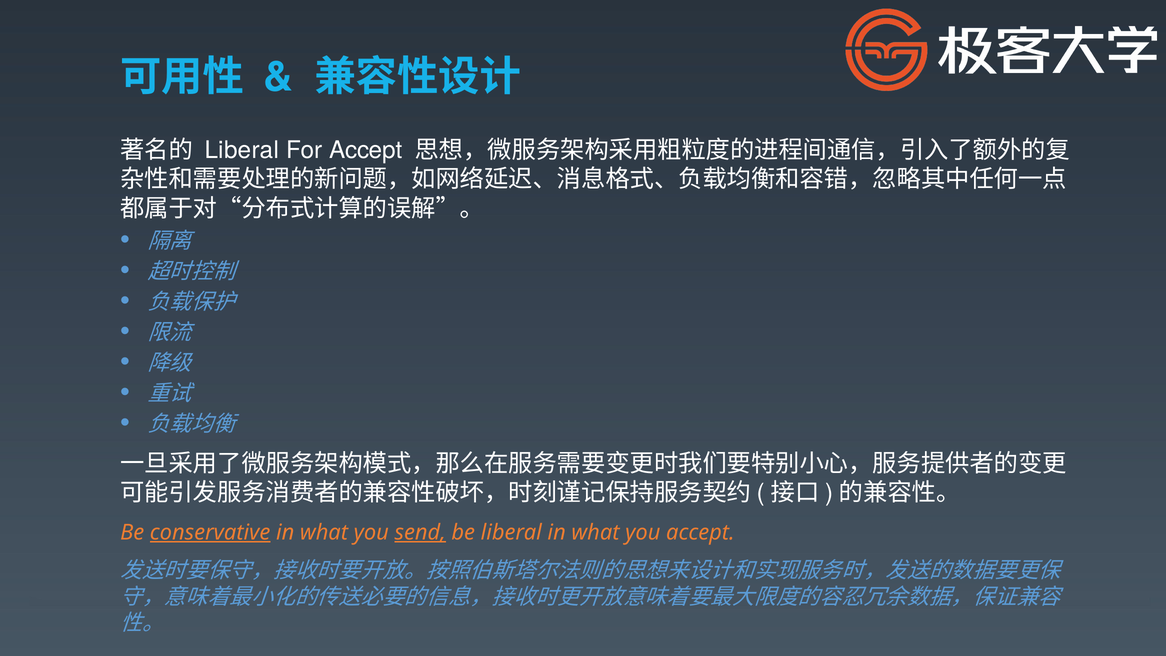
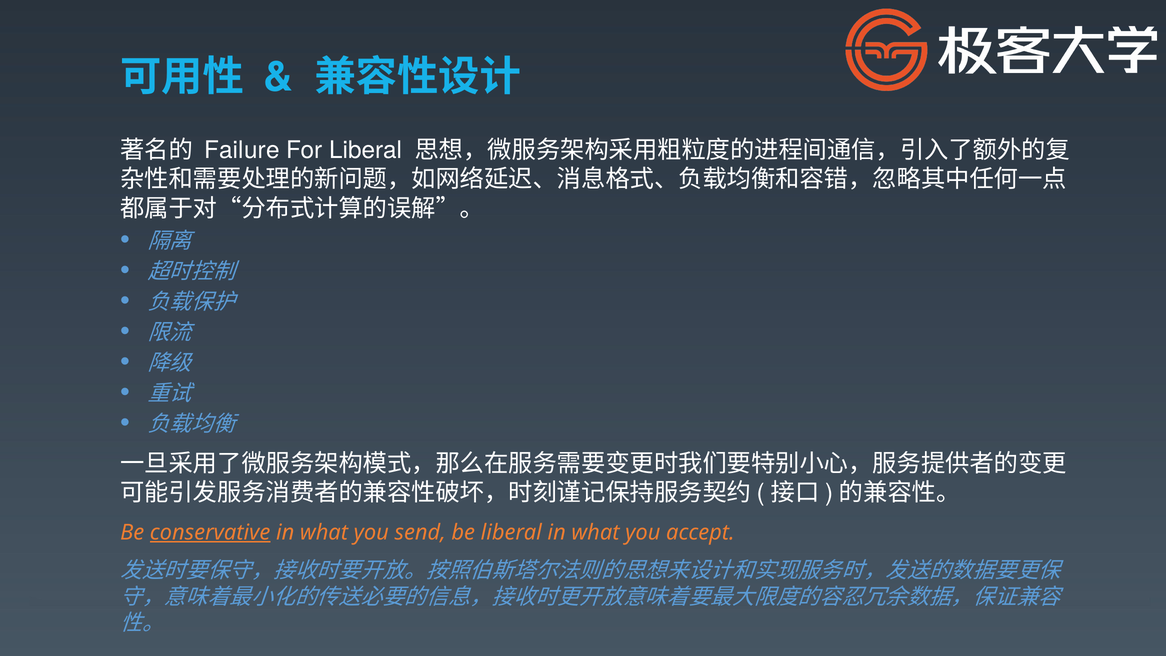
Liberal at (242, 150): Liberal -> Failure
For Accept: Accept -> Liberal
send underline: present -> none
